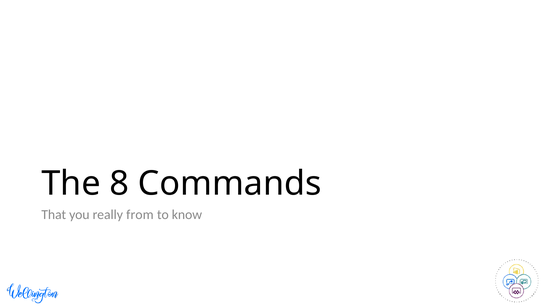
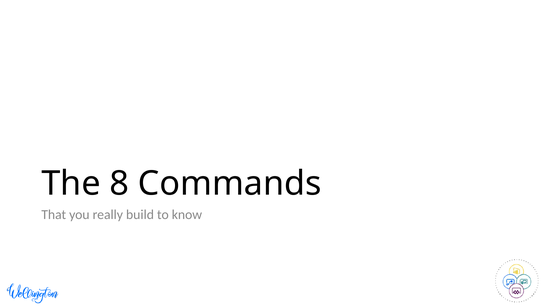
from: from -> build
